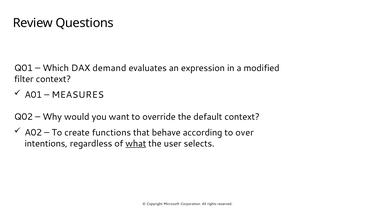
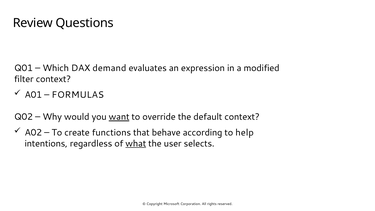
MEASURES: MEASURES -> FORMULAS
want underline: none -> present
over: over -> help
